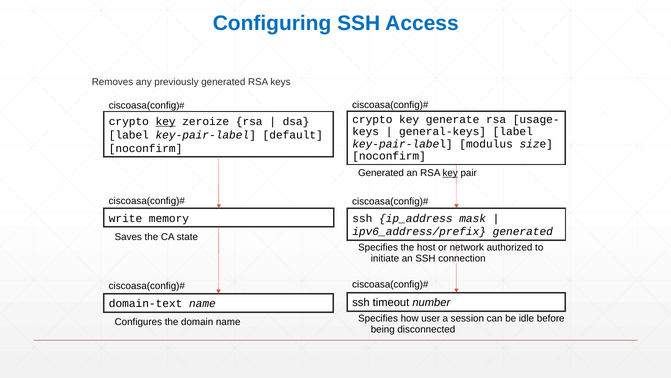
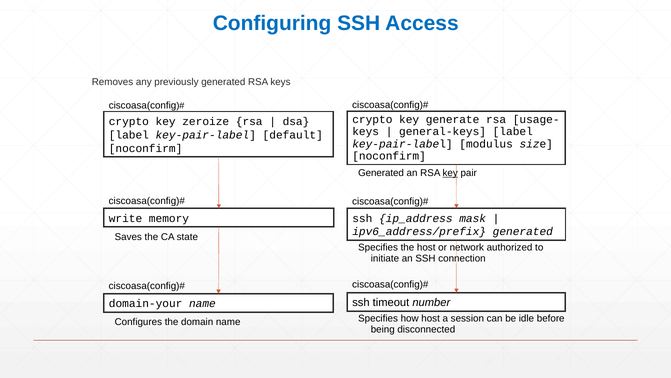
key at (166, 121) underline: present -> none
domain-text: domain-text -> domain-your
how user: user -> host
